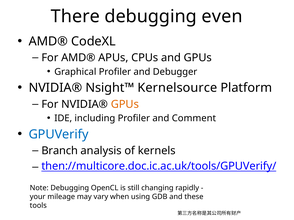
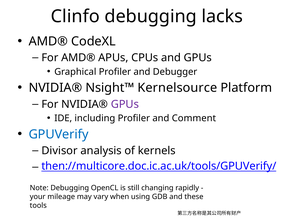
There: There -> Clinfo
even: even -> lacks
GPUs at (125, 104) colour: orange -> purple
Branch: Branch -> Divisor
